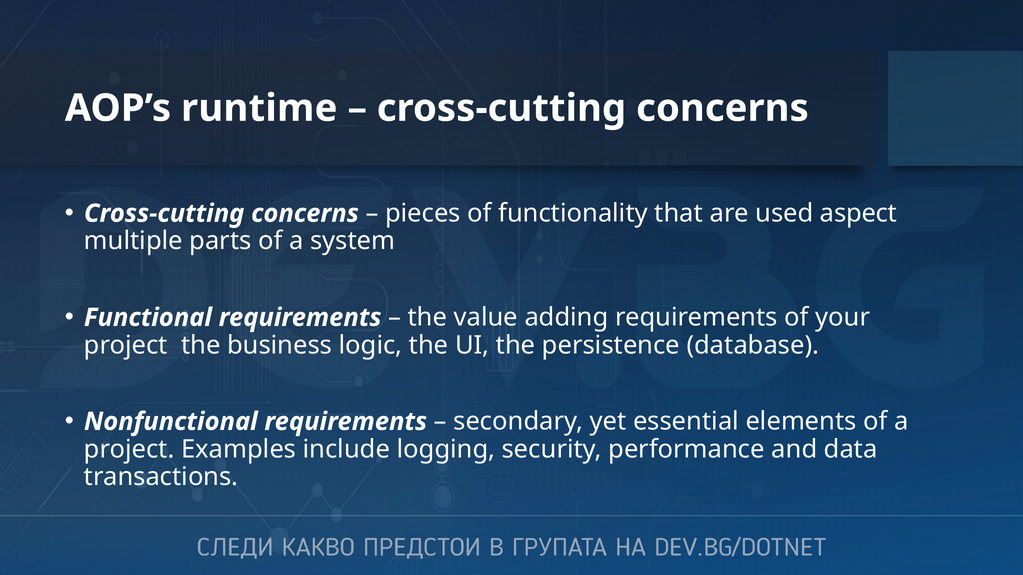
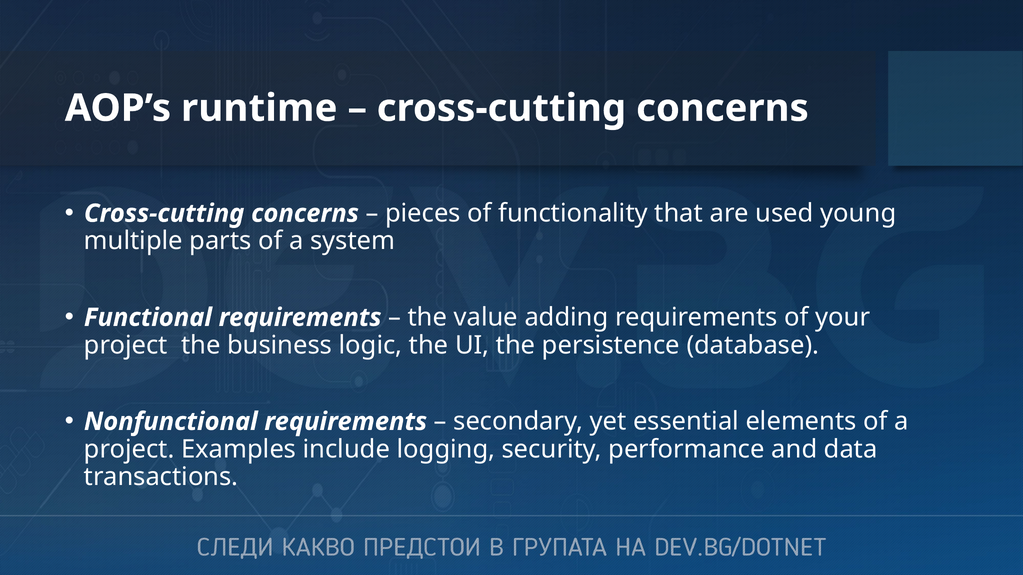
aspect: aspect -> young
